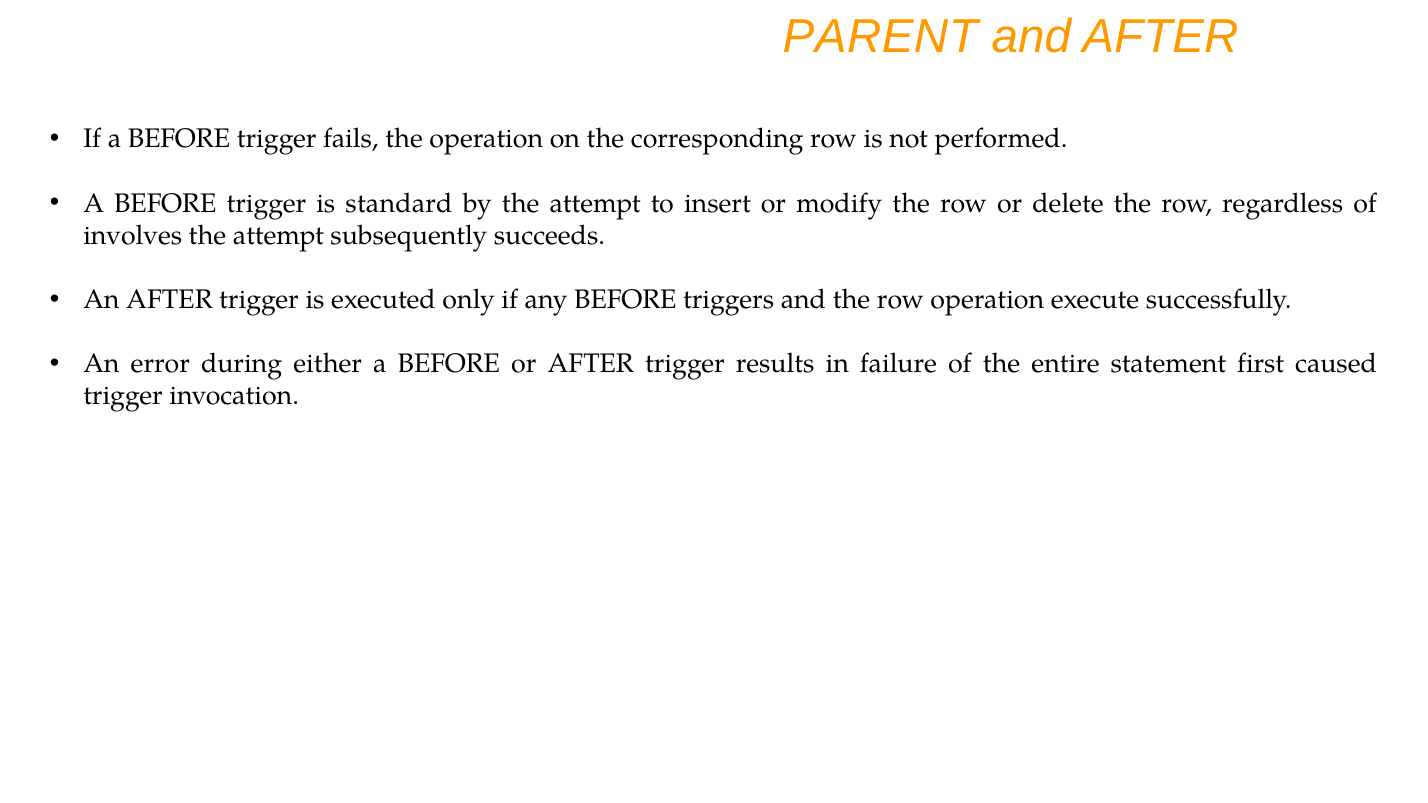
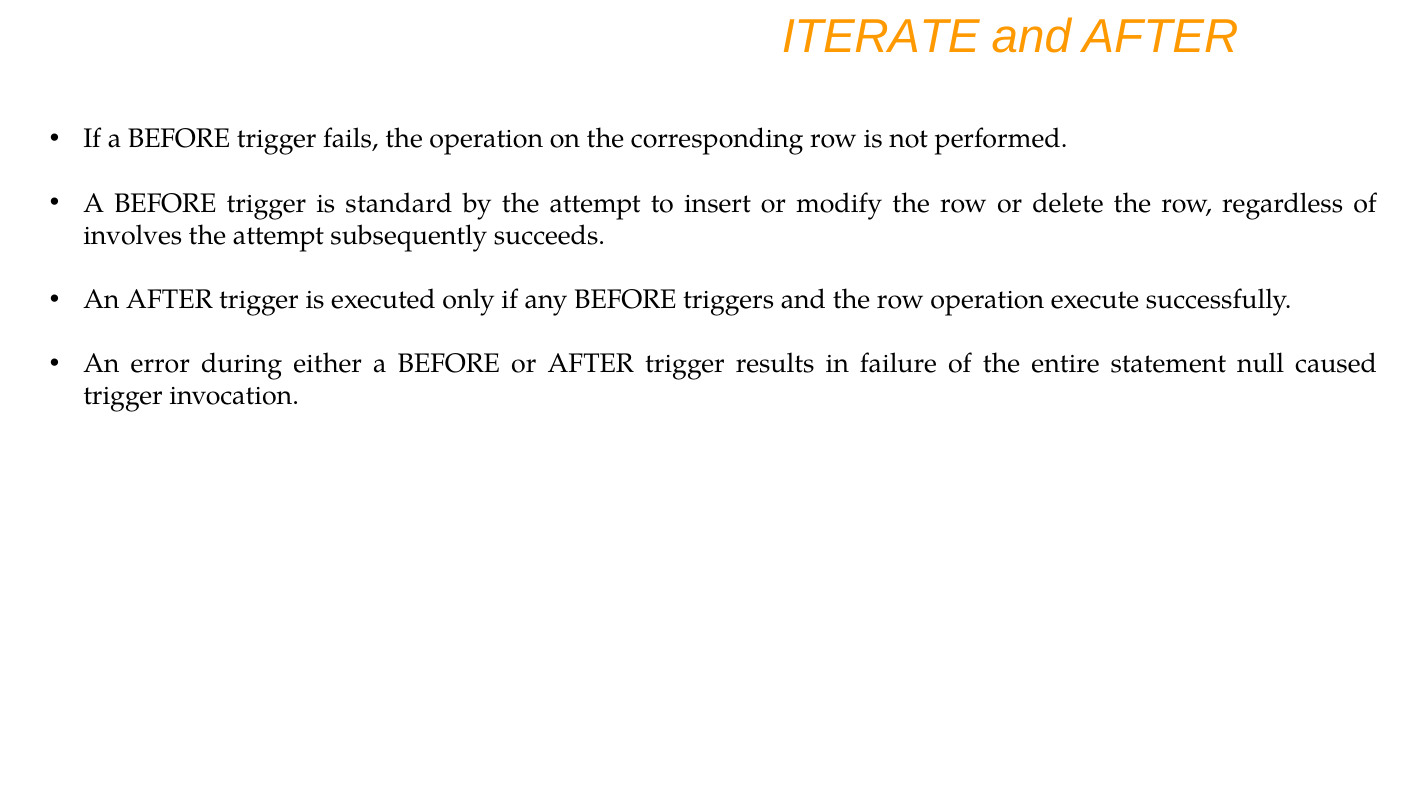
PARENT: PARENT -> ITERATE
first: first -> null
